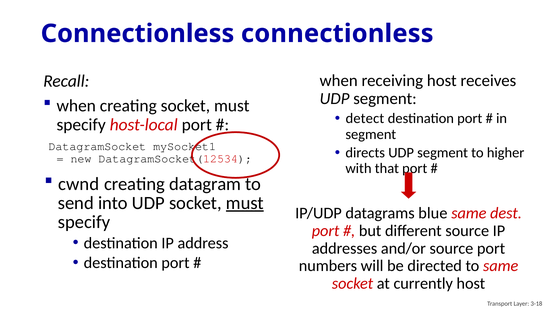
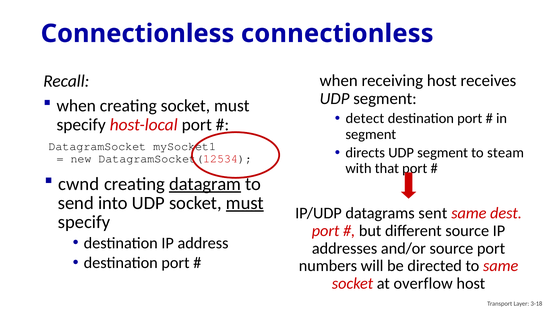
higher: higher -> steam
datagram underline: none -> present
blue: blue -> sent
currently: currently -> overflow
